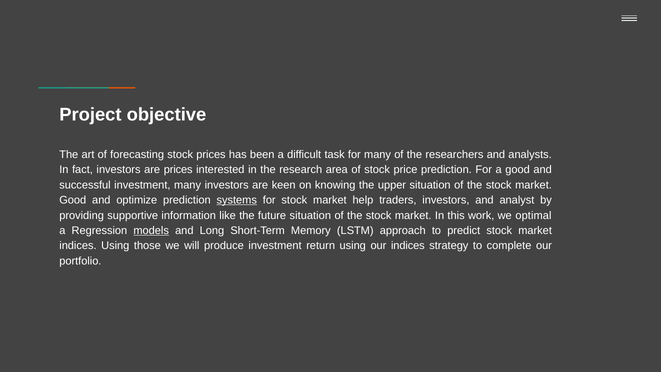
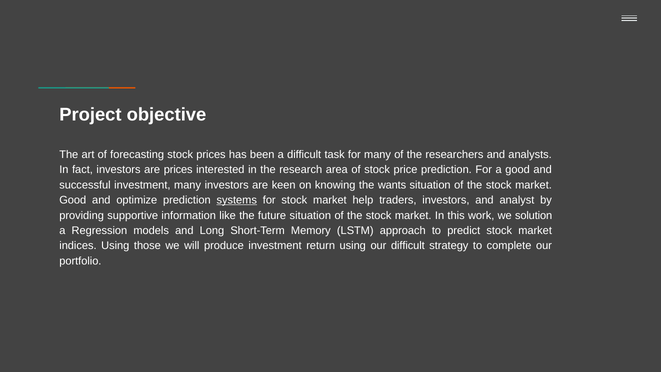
upper: upper -> wants
optimal: optimal -> solution
models underline: present -> none
our indices: indices -> difficult
